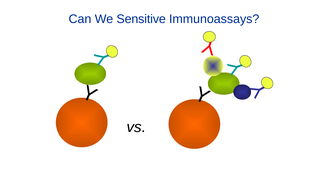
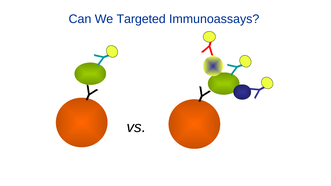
Sensitive: Sensitive -> Targeted
